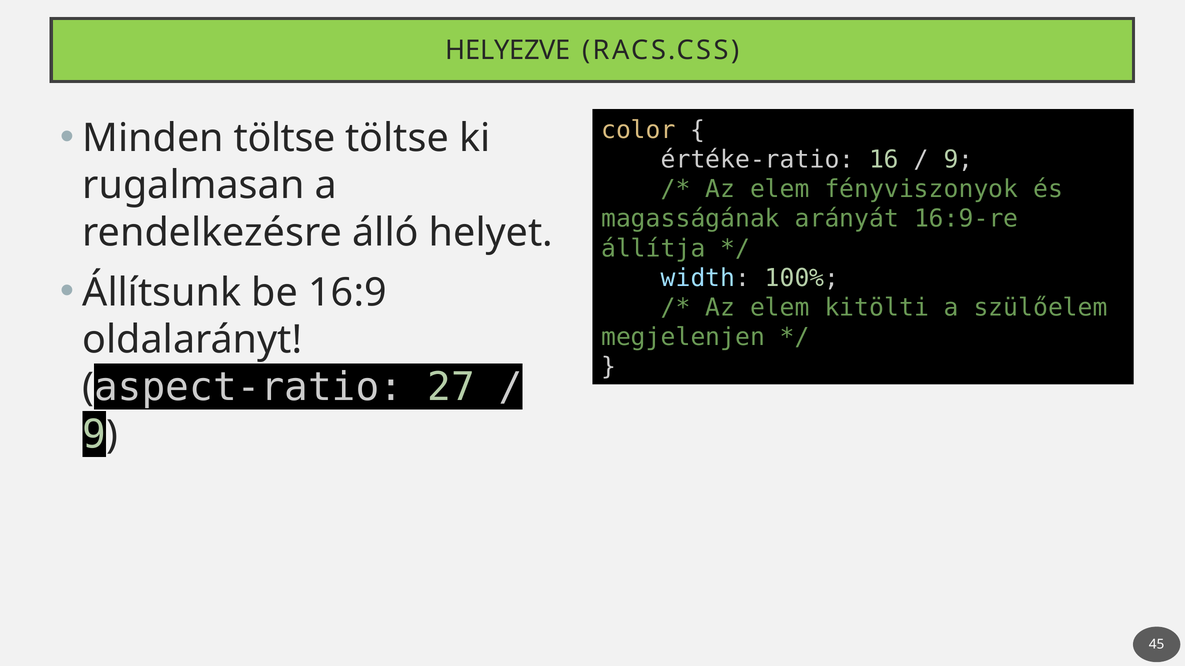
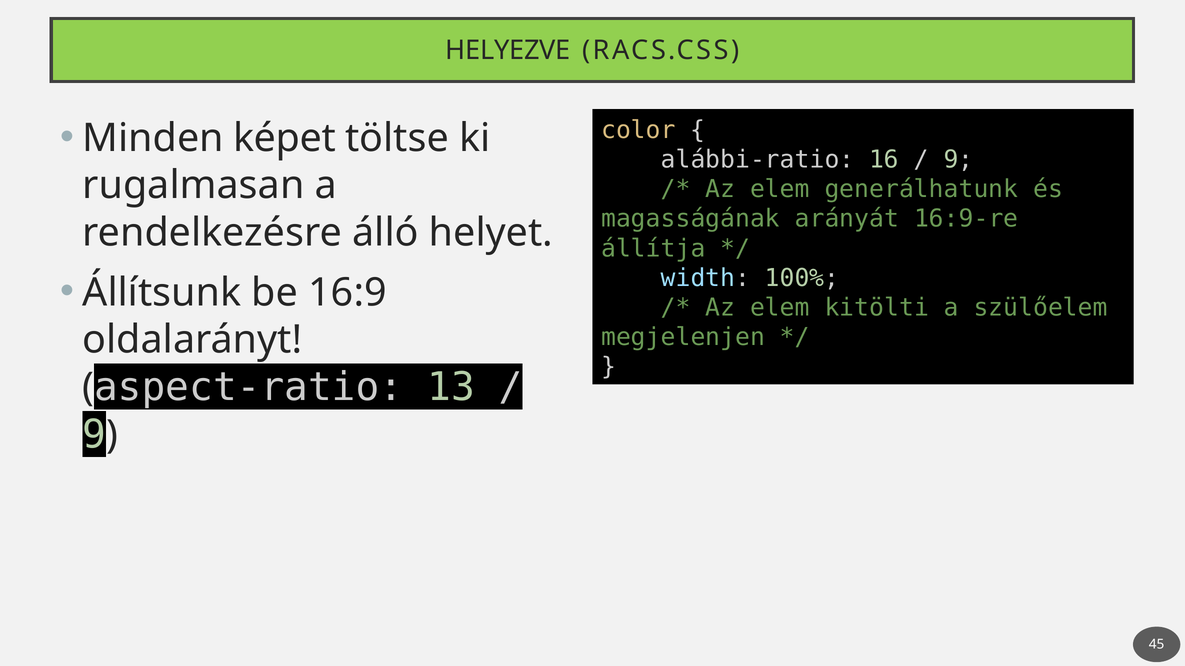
Minden töltse: töltse -> képet
értéke-ratio: értéke-ratio -> alábbi-ratio
fényviszonyok: fényviszonyok -> generálhatunk
27: 27 -> 13
